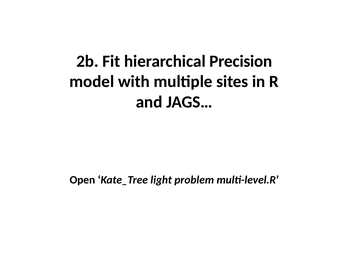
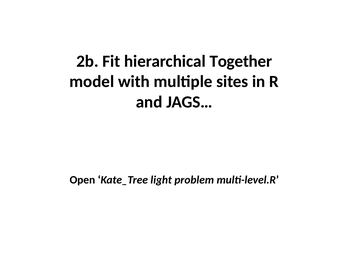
Precision: Precision -> Together
